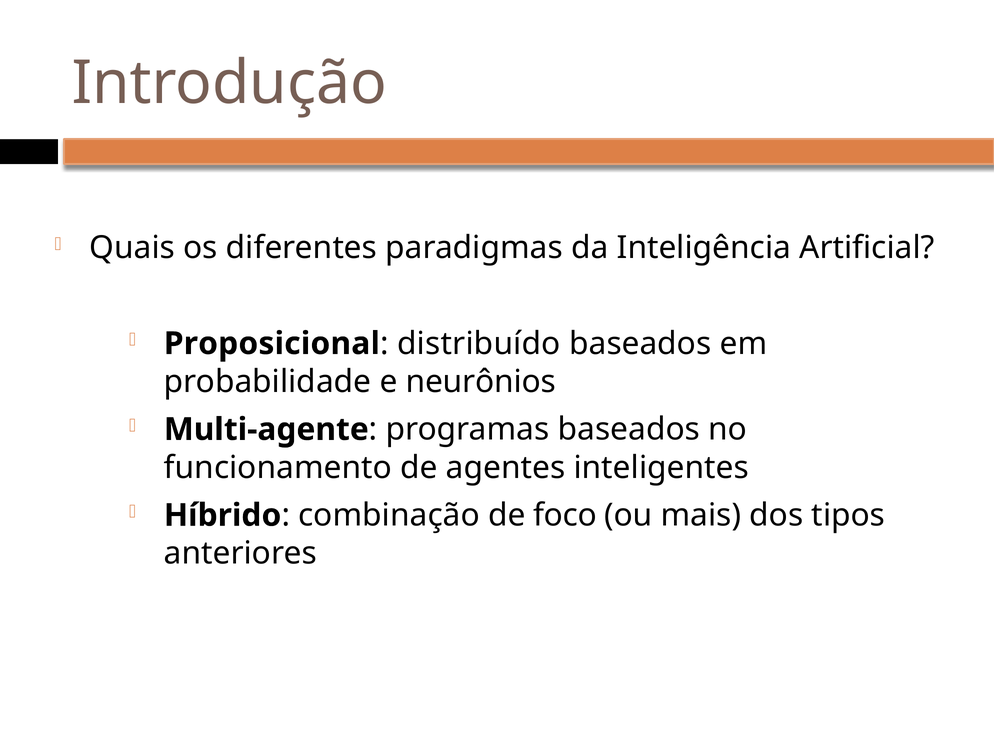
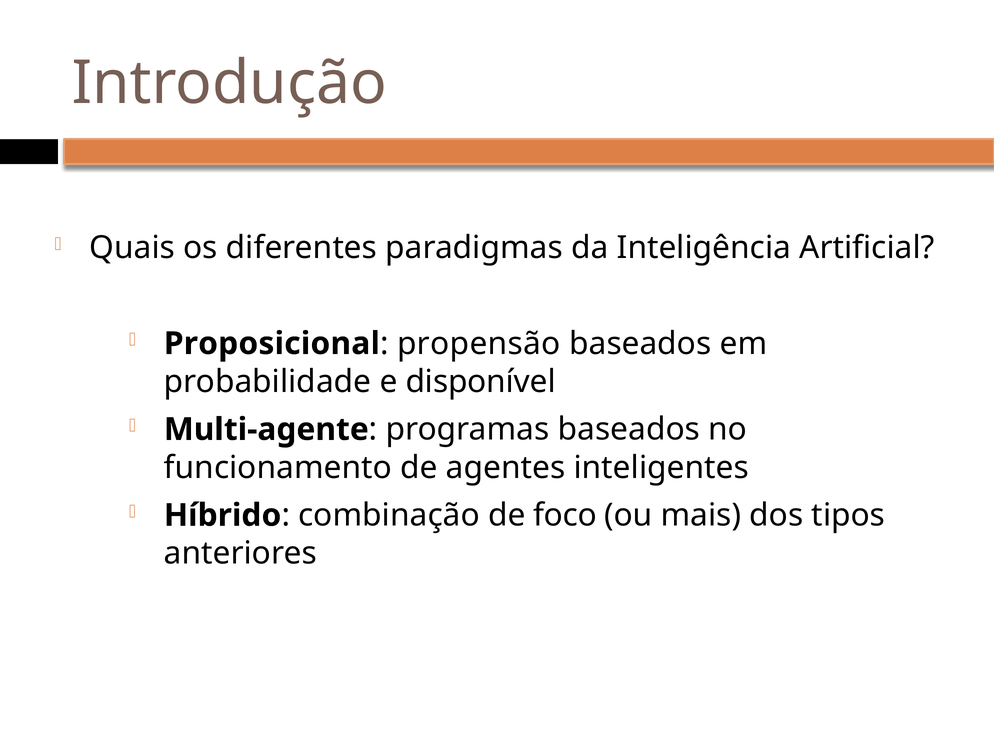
distribuído: distribuído -> propensão
neurônios: neurônios -> disponível
